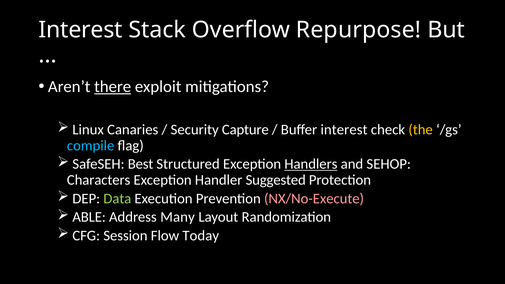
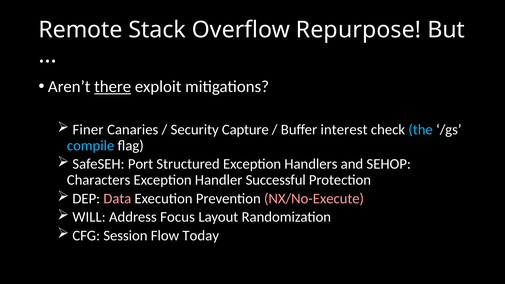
Interest at (81, 30): Interest -> Remote
Linux: Linux -> Finer
the colour: yellow -> light blue
Best: Best -> Port
Handlers underline: present -> none
Suggested: Suggested -> Successful
Data colour: light green -> pink
ABLE: ABLE -> WILL
Many: Many -> Focus
